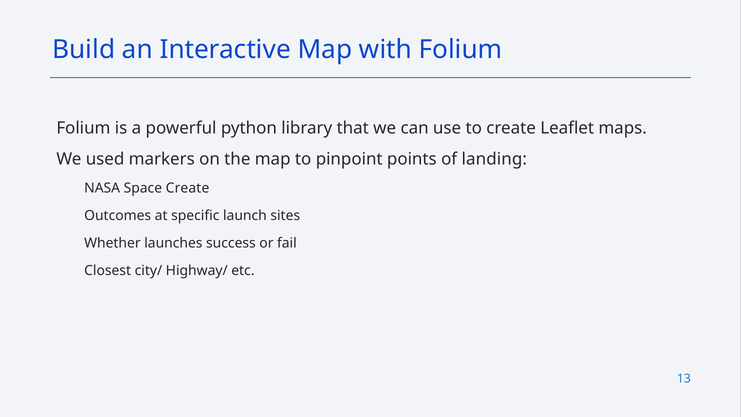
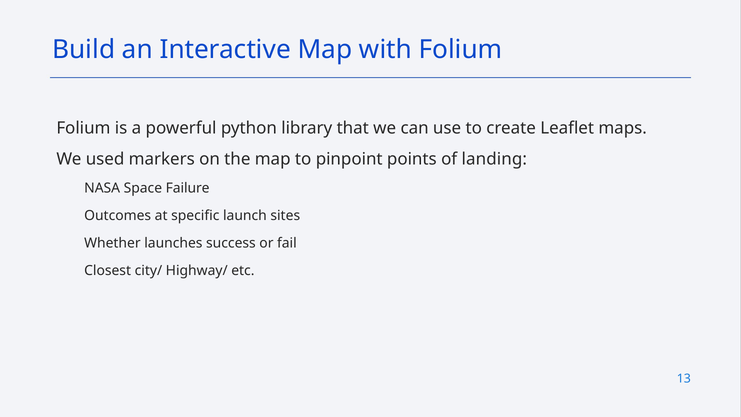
Space Create: Create -> Failure
